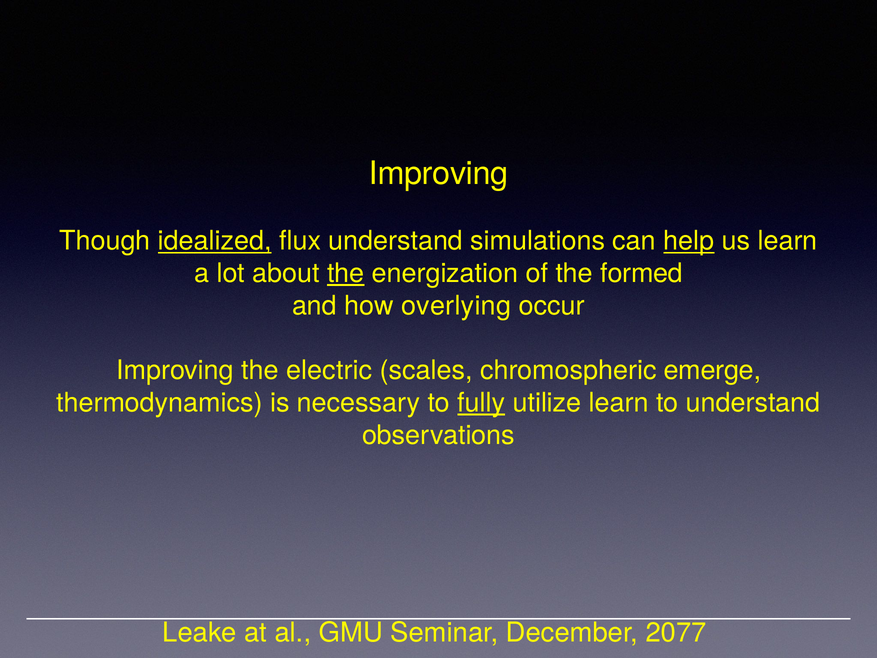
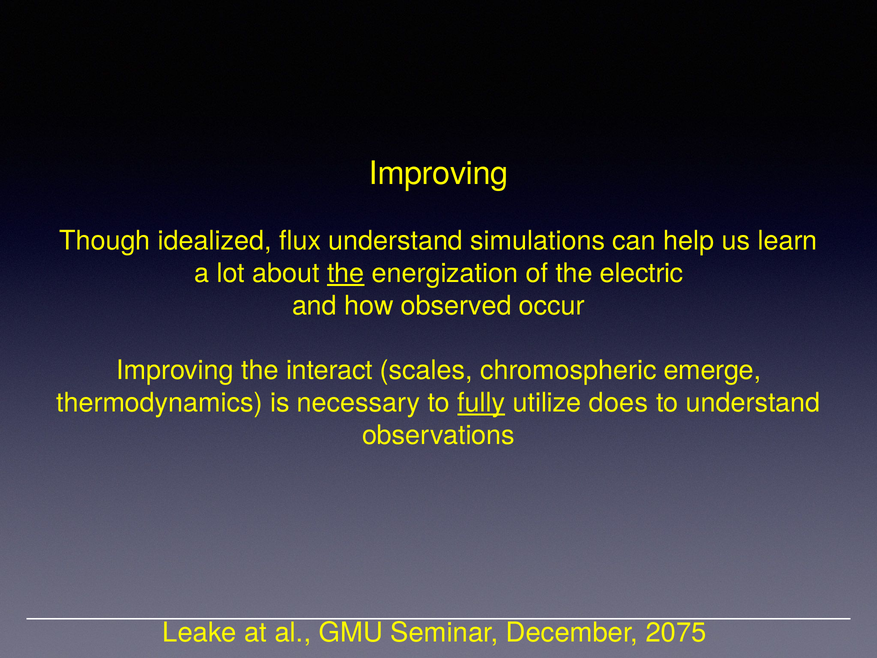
idealized underline: present -> none
help underline: present -> none
formed: formed -> electric
overlying: overlying -> observed
electric: electric -> interact
utilize learn: learn -> does
2077: 2077 -> 2075
